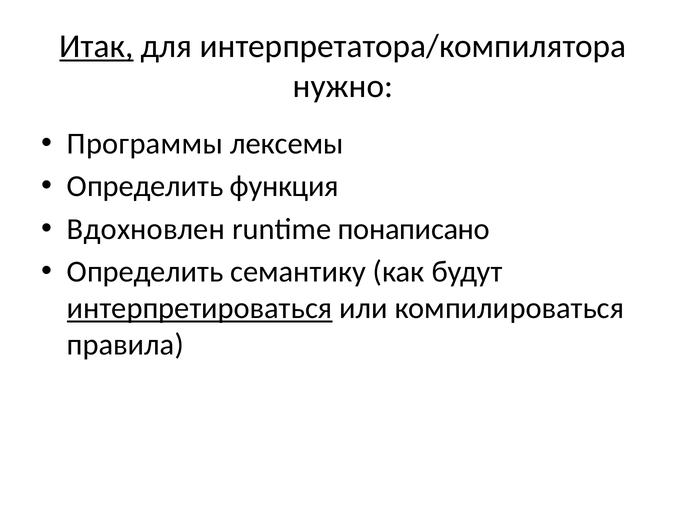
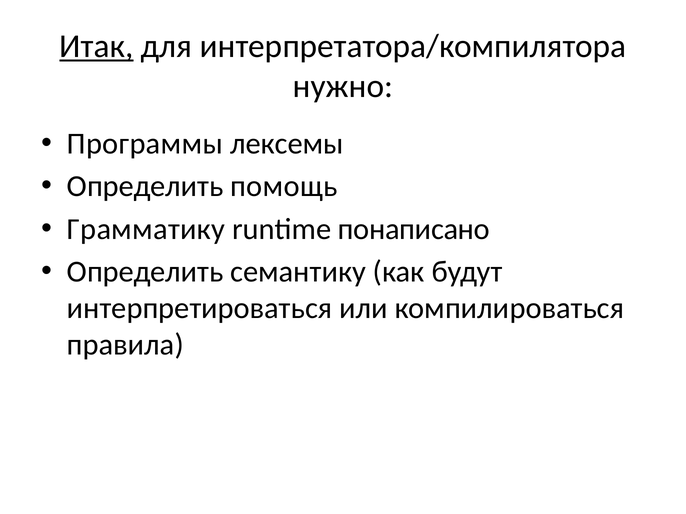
функция: функция -> помощь
Вдохновлен: Вдохновлен -> Грамматику
интерпретироваться underline: present -> none
